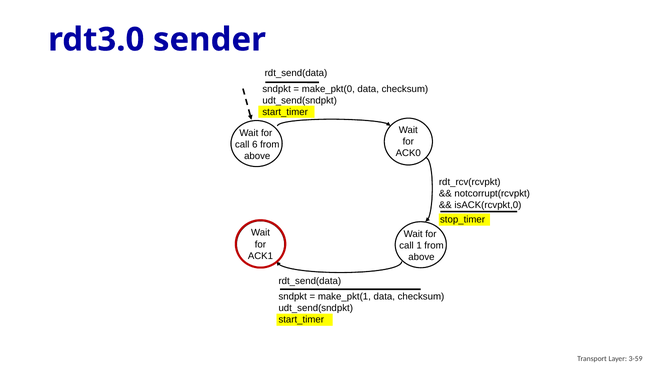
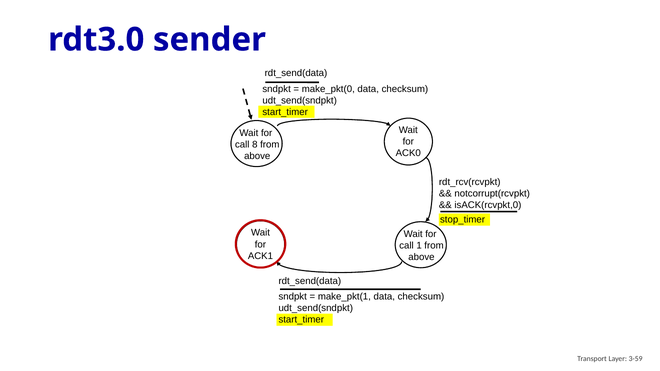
6: 6 -> 8
